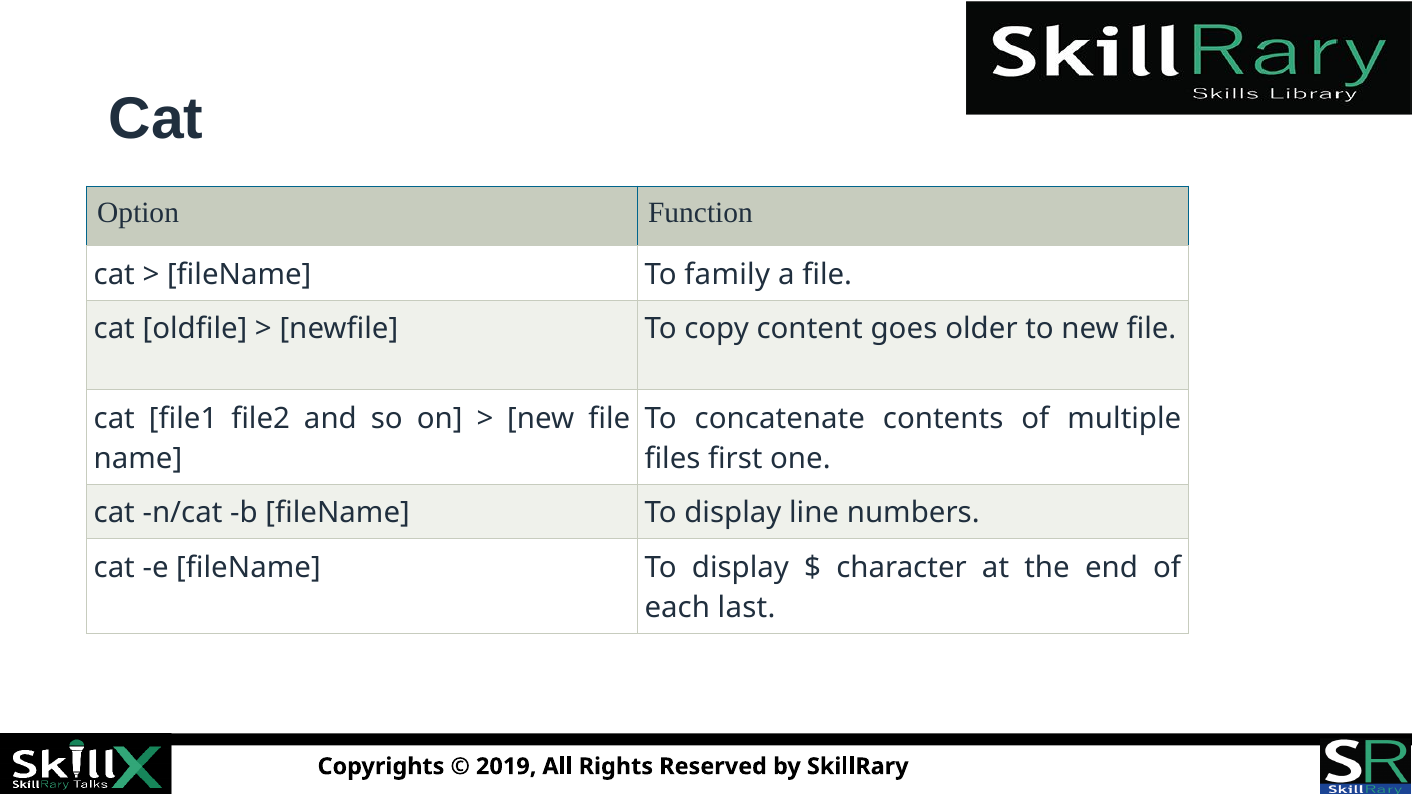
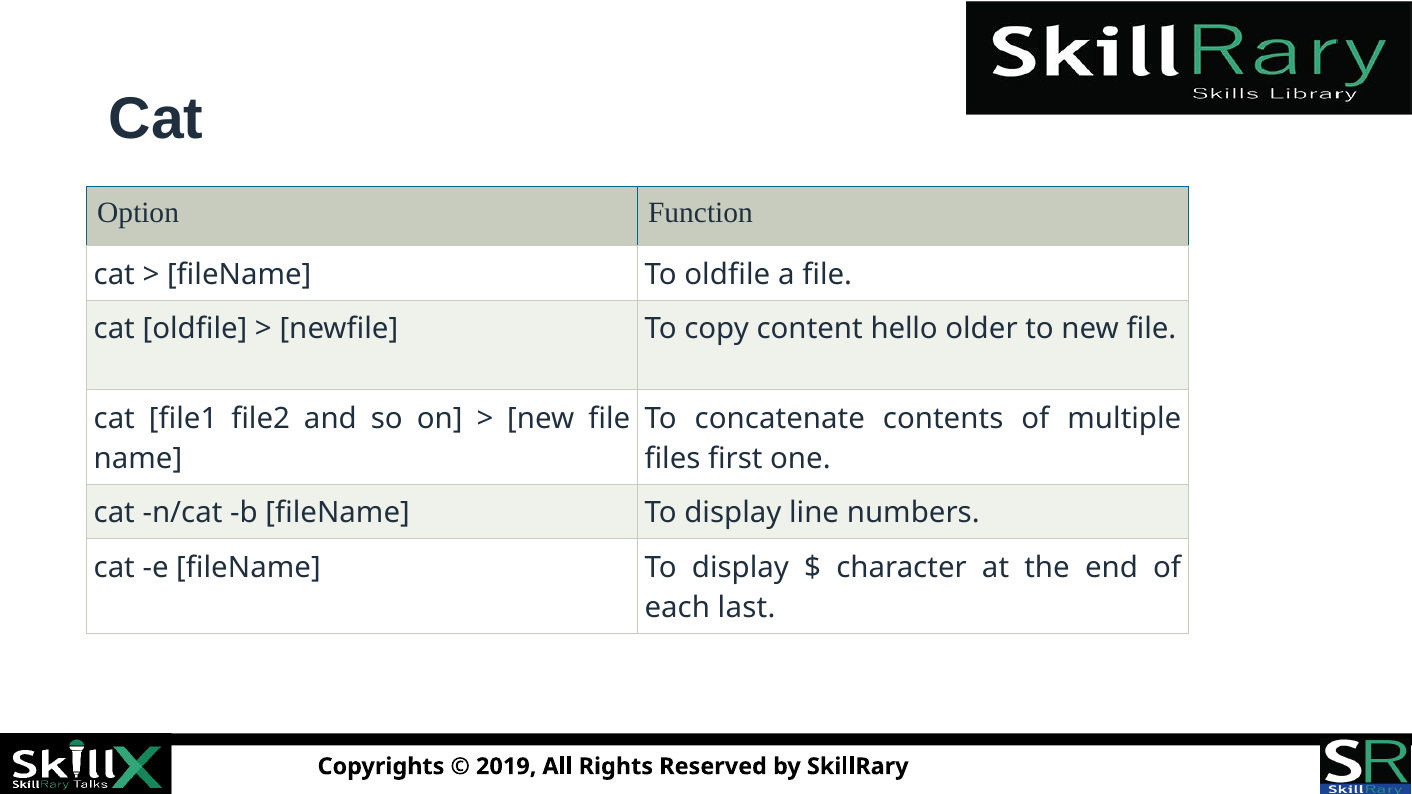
To family: family -> oldfile
goes: goes -> hello
